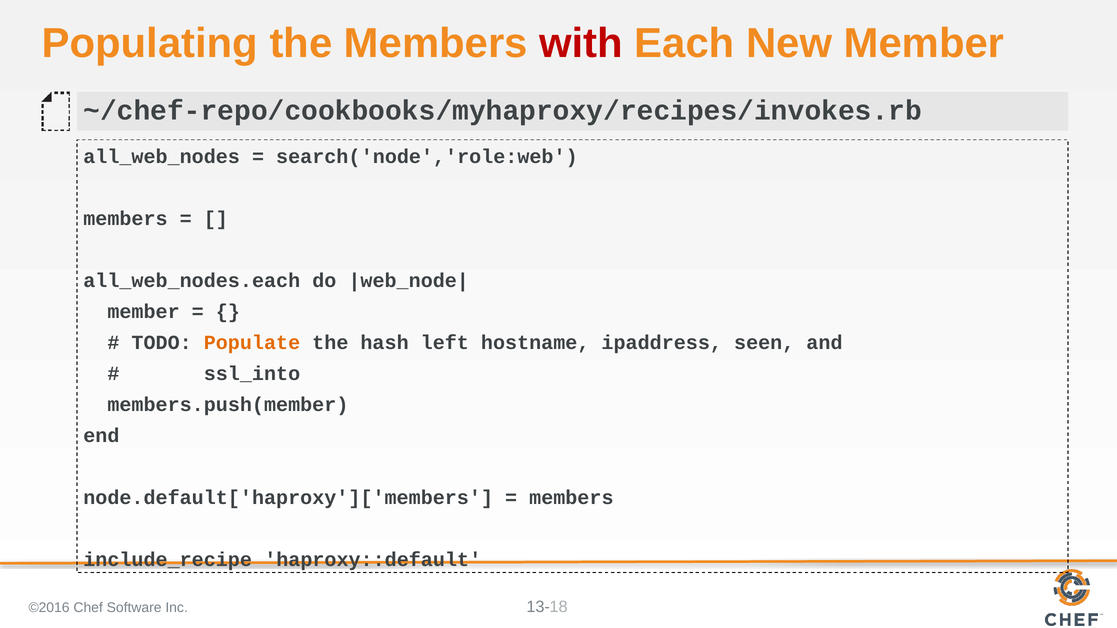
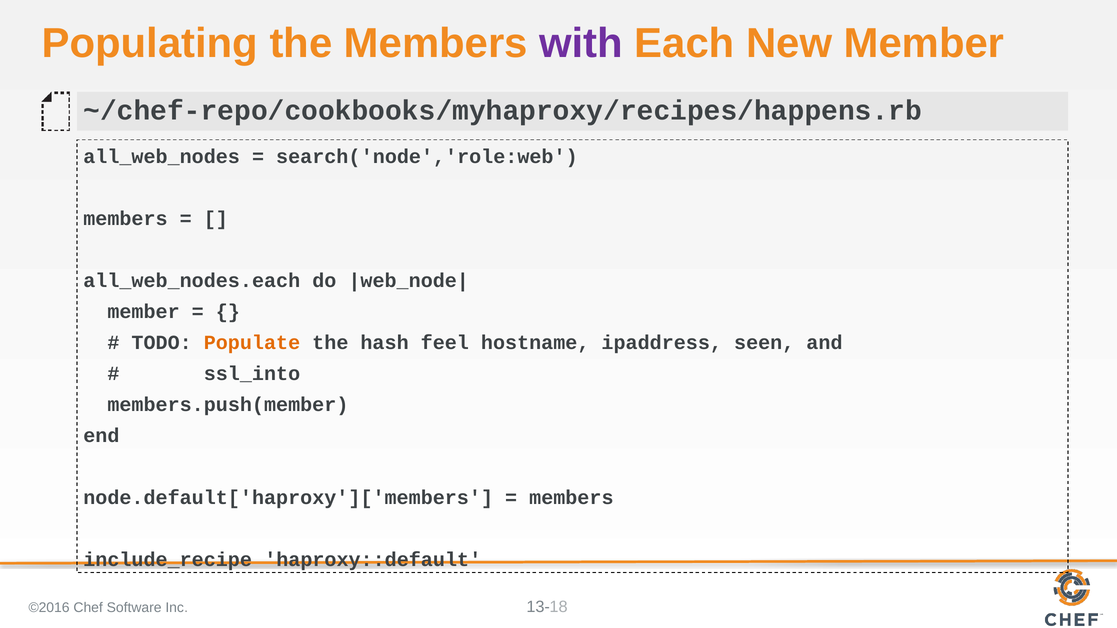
with colour: red -> purple
~/chef-repo/cookbooks/myhaproxy/recipes/invokes.rb: ~/chef-repo/cookbooks/myhaproxy/recipes/invokes.rb -> ~/chef-repo/cookbooks/myhaproxy/recipes/happens.rb
left: left -> feel
